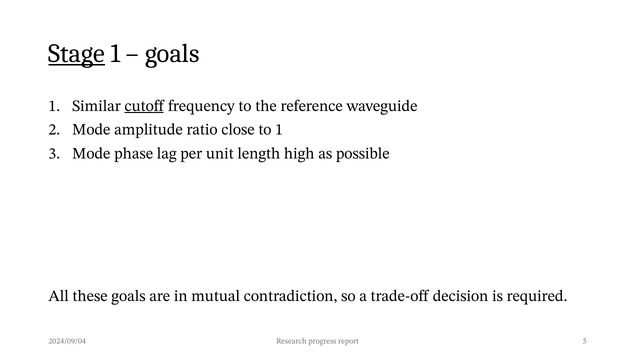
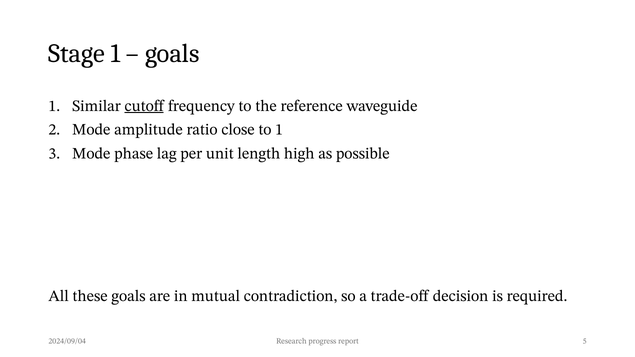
Stage underline: present -> none
